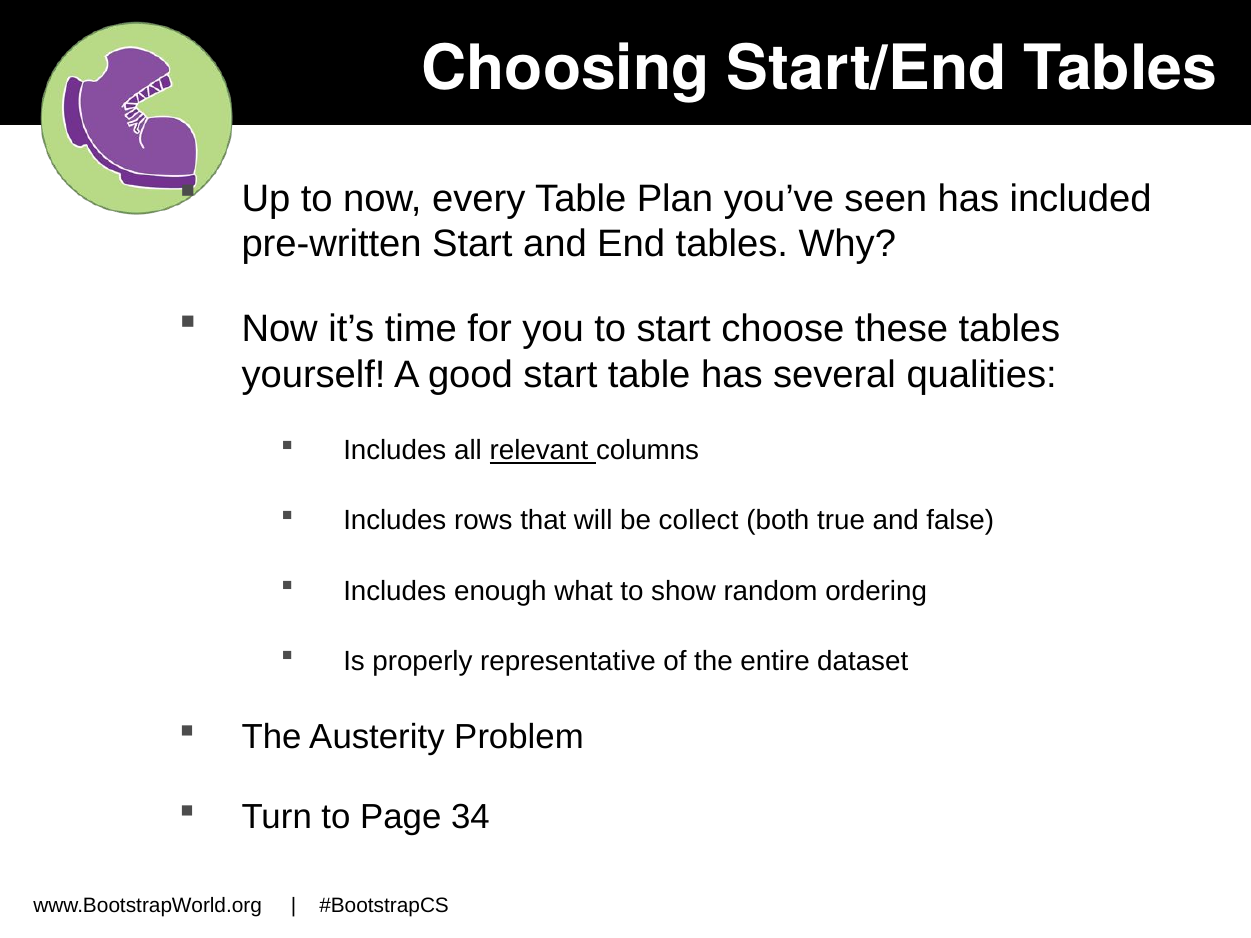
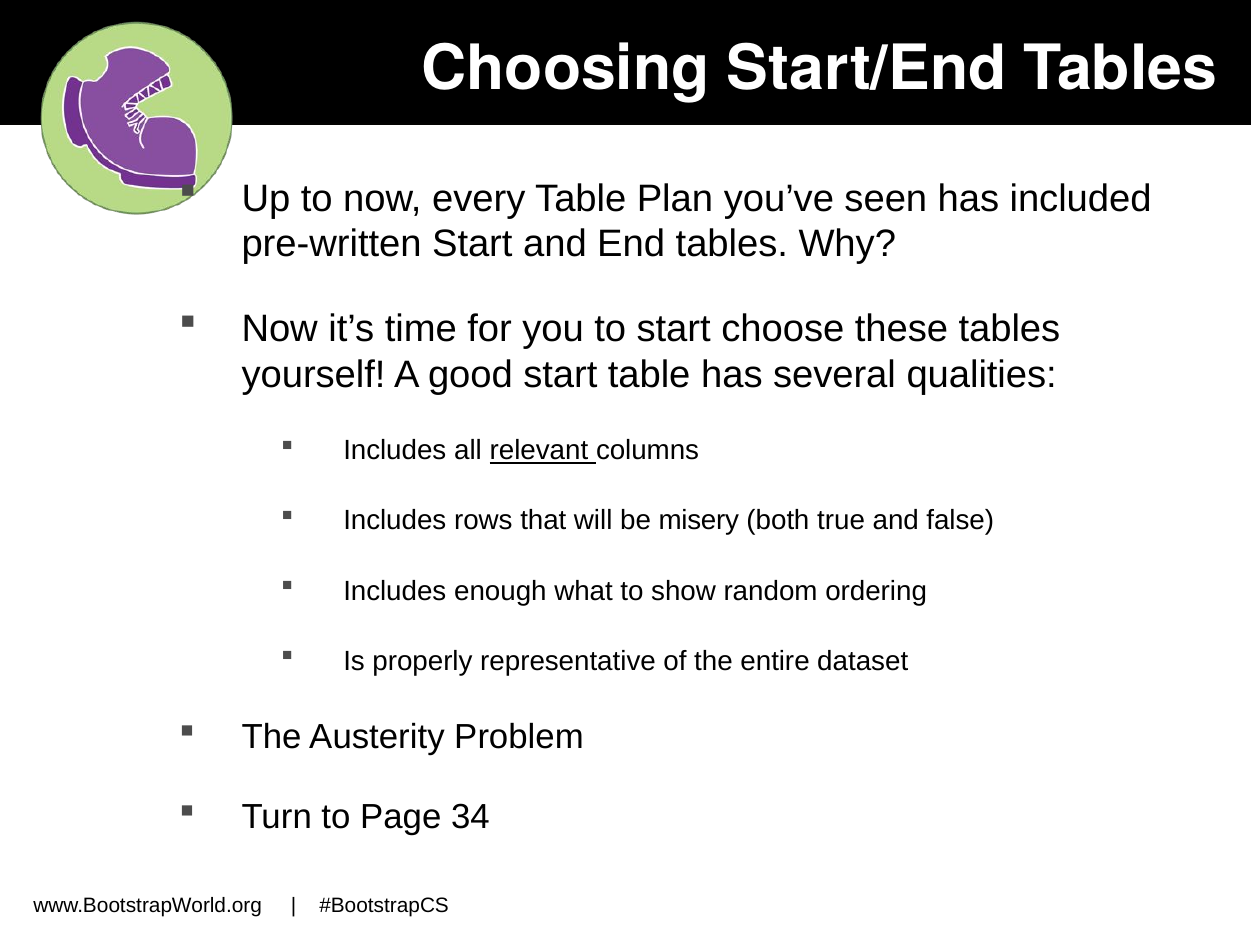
collect: collect -> misery
